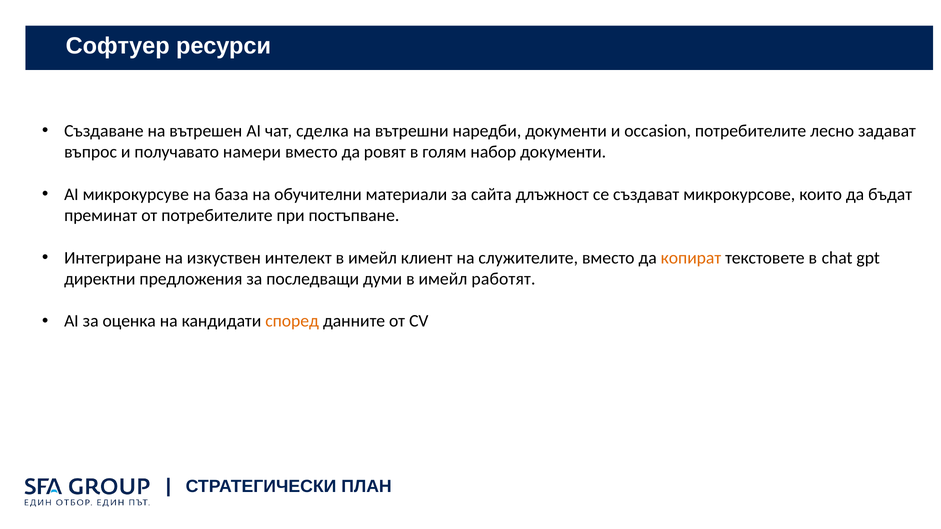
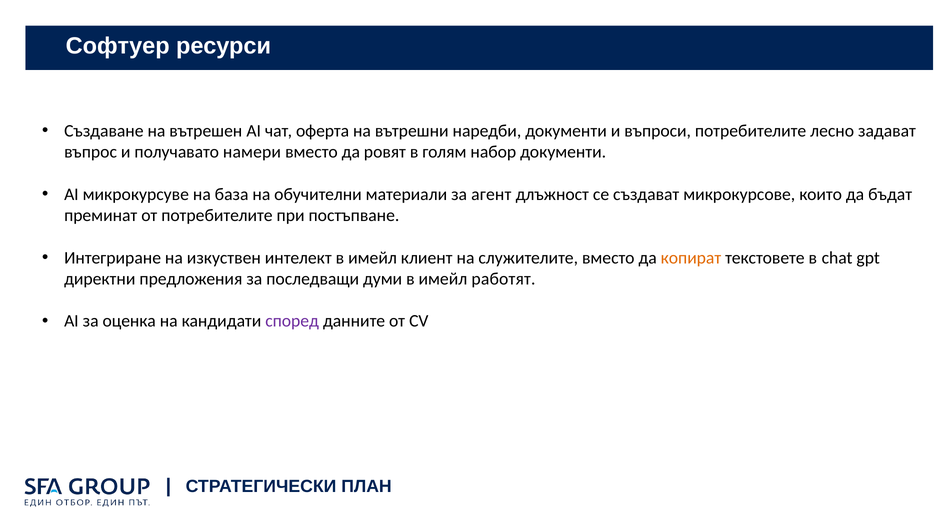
сделка: сделка -> оферта
occasion: occasion -> въпроси
сайта: сайта -> агент
според colour: orange -> purple
